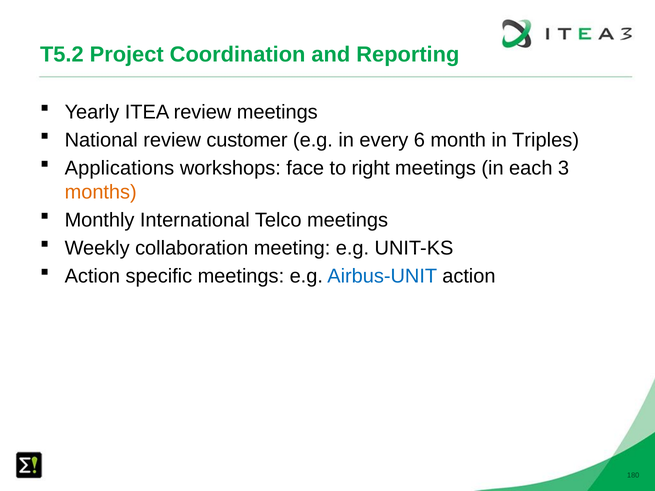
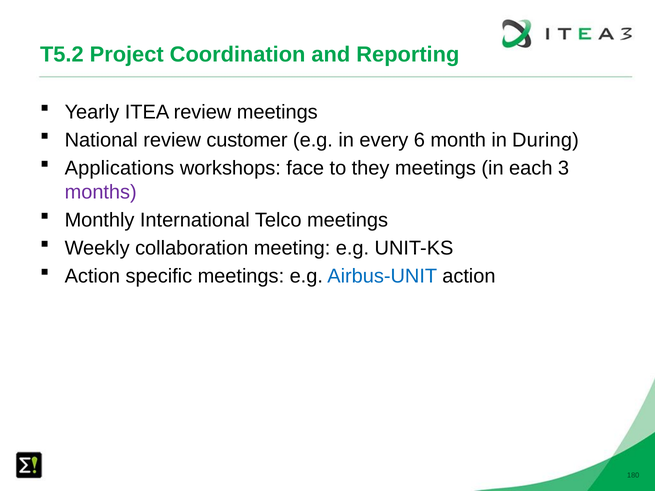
Triples: Triples -> During
right: right -> they
months colour: orange -> purple
